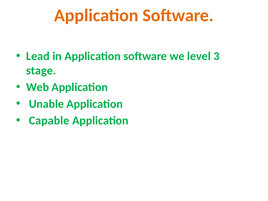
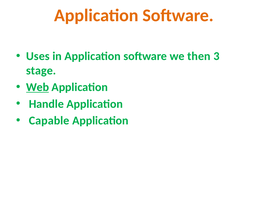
Lead: Lead -> Uses
level: level -> then
Web underline: none -> present
Unable: Unable -> Handle
